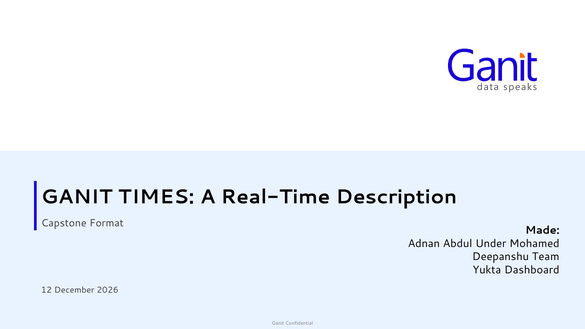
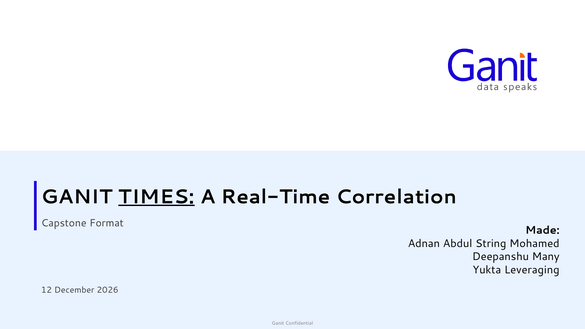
TIMES underline: none -> present
Description: Description -> Correlation
Under: Under -> String
Team: Team -> Many
Dashboard: Dashboard -> Leveraging
